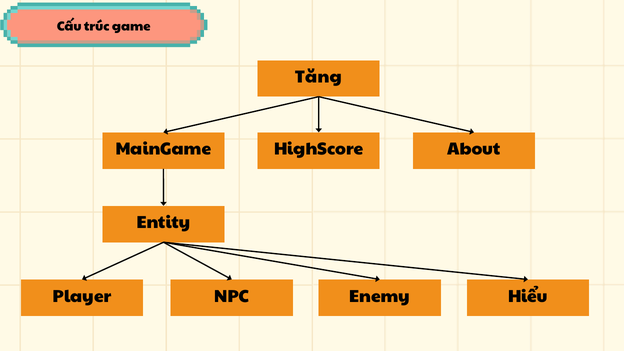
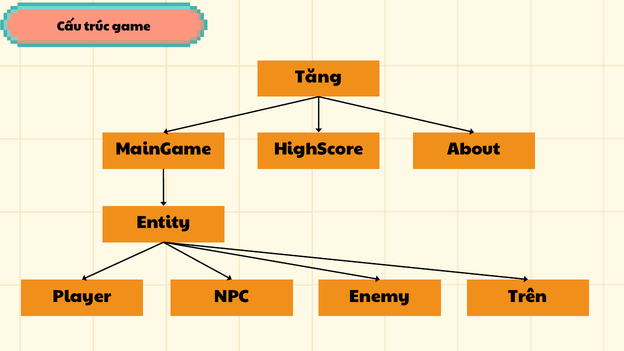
Hiểu: Hiểu -> Trên
